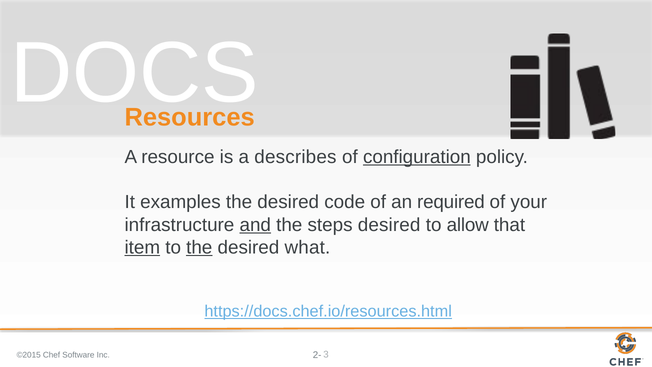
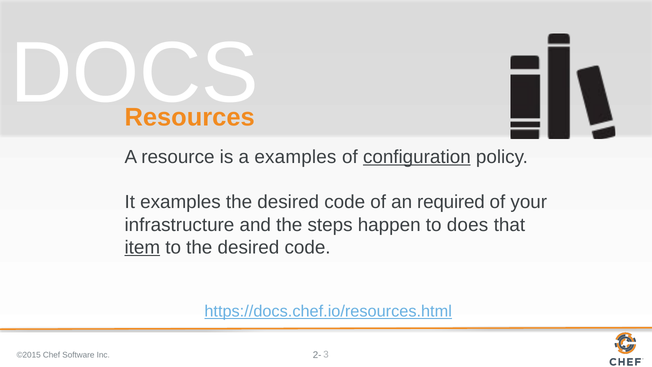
a describes: describes -> examples
and underline: present -> none
steps desired: desired -> happen
allow: allow -> does
the at (199, 247) underline: present -> none
what at (307, 247): what -> code
